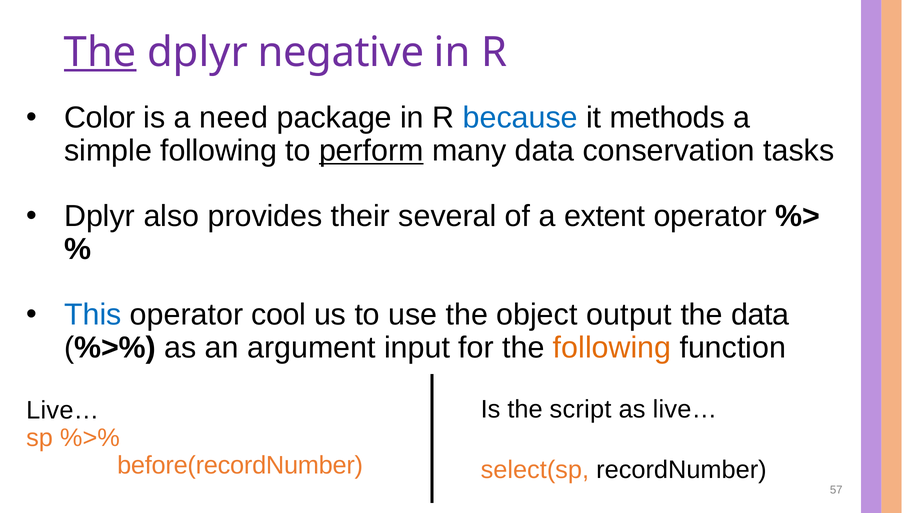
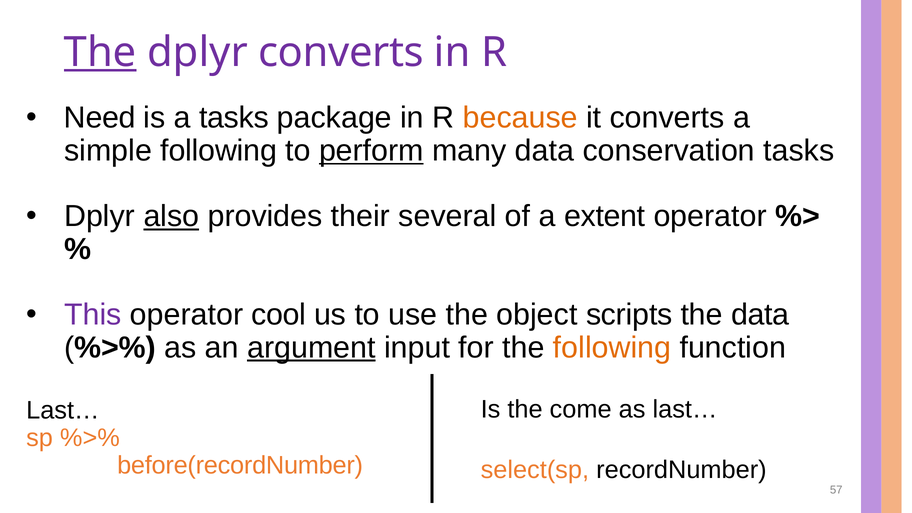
dplyr negative: negative -> converts
Color: Color -> Need
a need: need -> tasks
because colour: blue -> orange
it methods: methods -> converts
also underline: none -> present
This colour: blue -> purple
output: output -> scripts
argument underline: none -> present
script: script -> come
as live…: live… -> last…
Live… at (63, 411): Live… -> Last…
